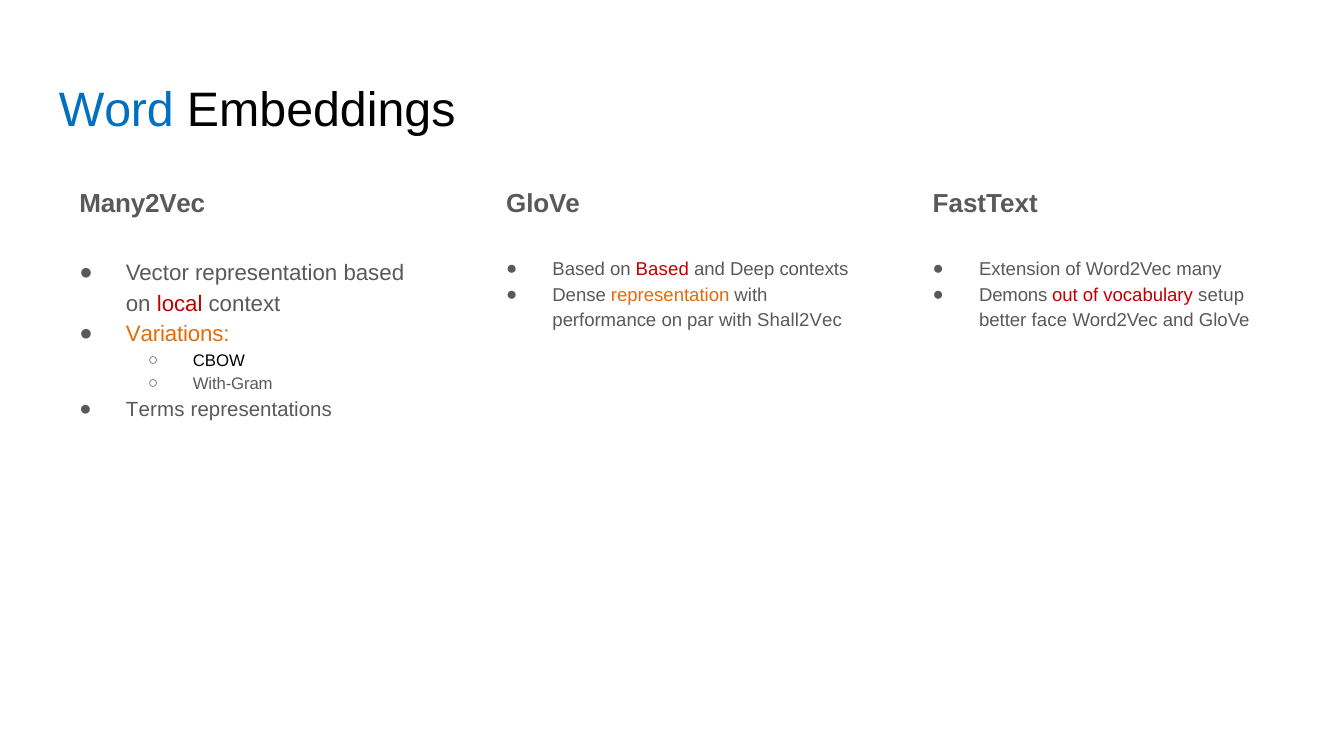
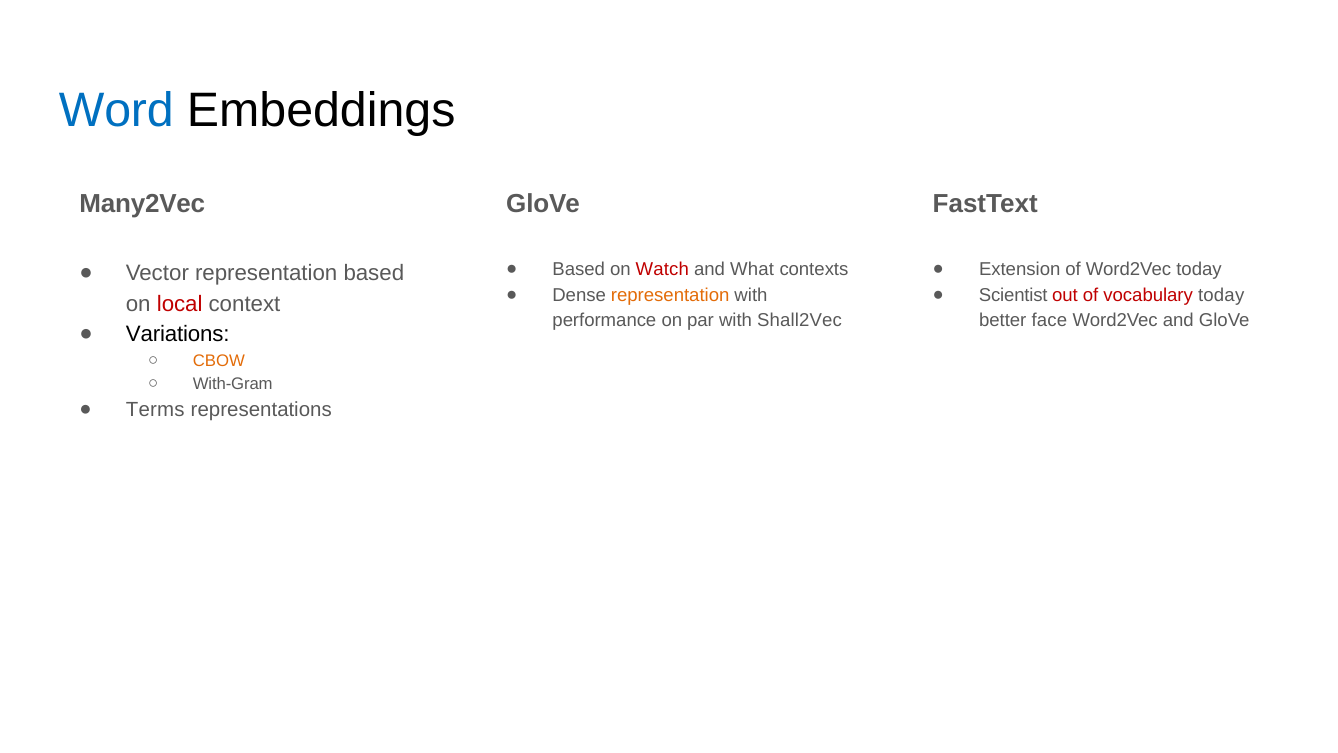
on Based: Based -> Watch
Deep: Deep -> What
Word2Vec many: many -> today
Demons: Demons -> Scientist
vocabulary setup: setup -> today
Variations colour: orange -> black
CBOW colour: black -> orange
